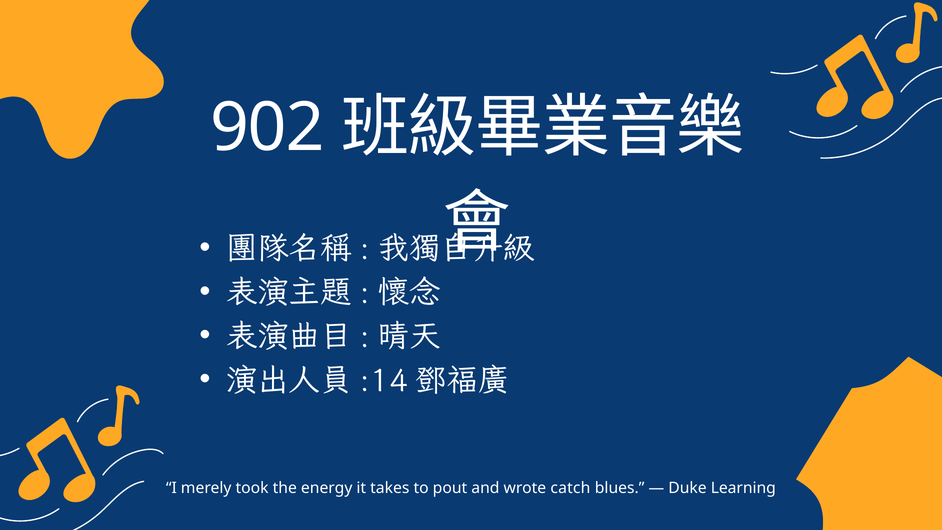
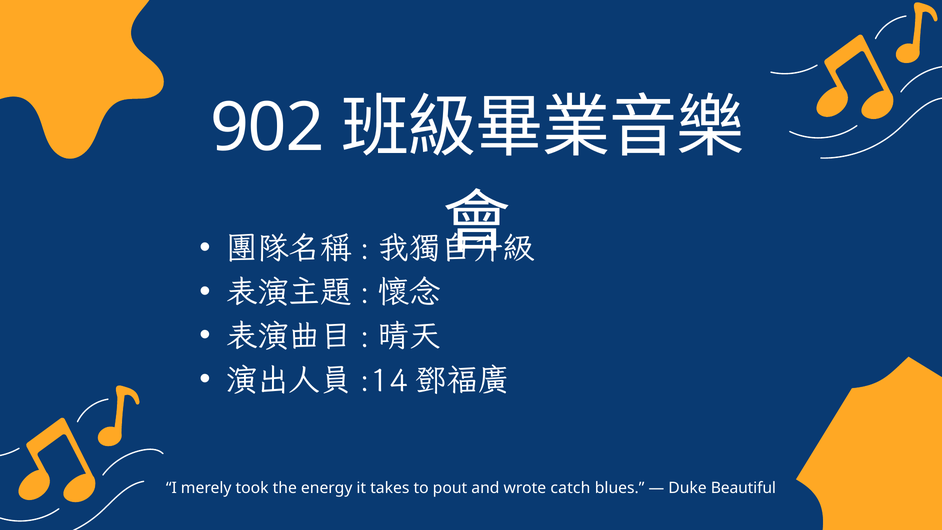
Learning: Learning -> Beautiful
